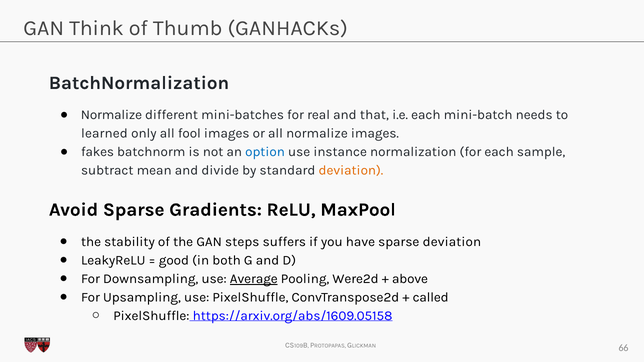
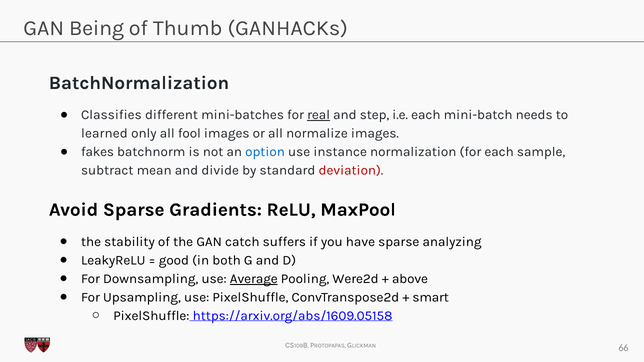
Think: Think -> Being
Normalize at (111, 115): Normalize -> Classifies
real underline: none -> present
that: that -> step
deviation at (351, 171) colour: orange -> red
steps: steps -> catch
sparse deviation: deviation -> analyzing
called: called -> smart
